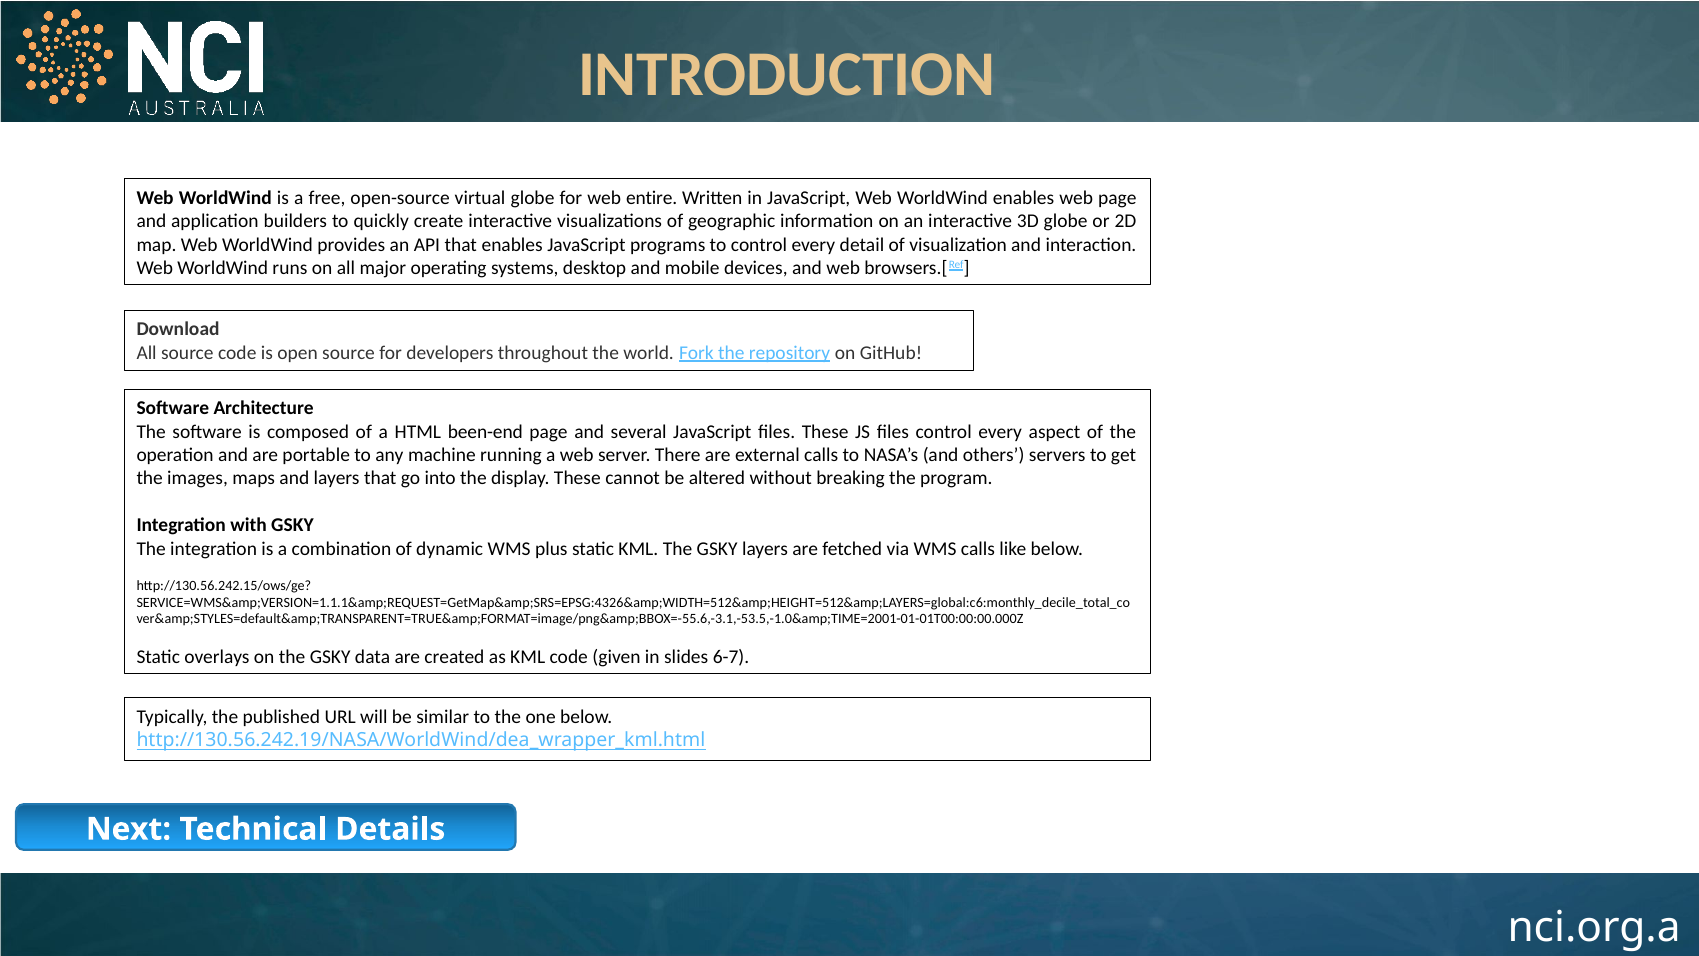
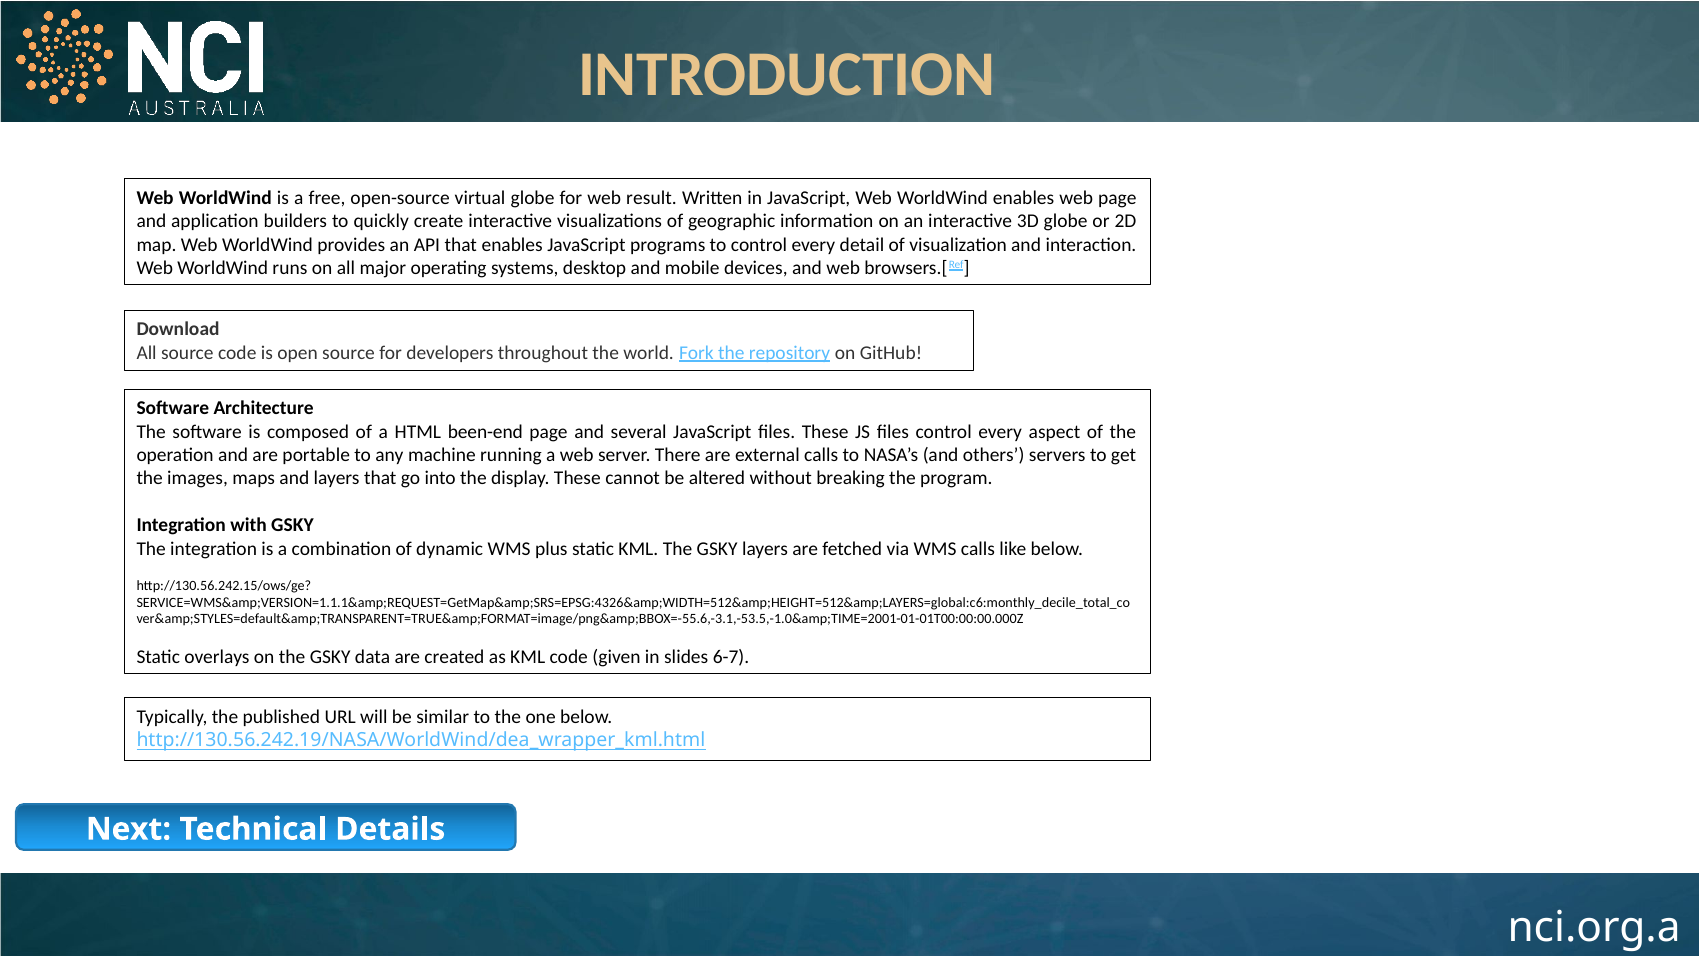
entire: entire -> result
